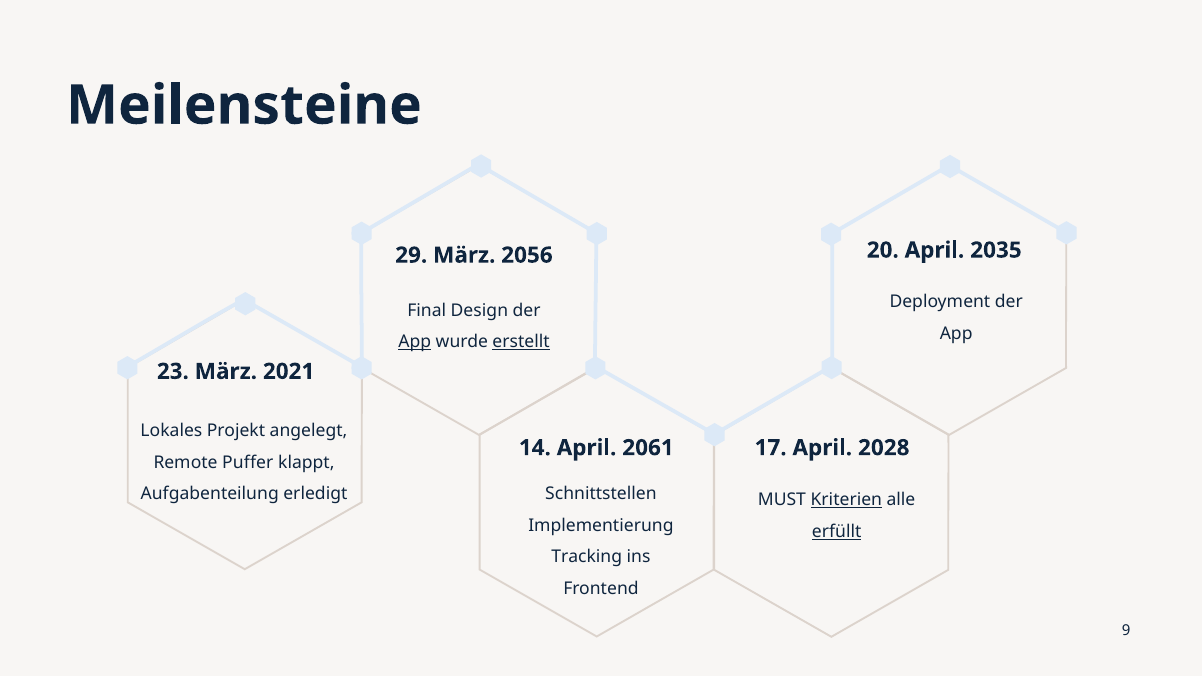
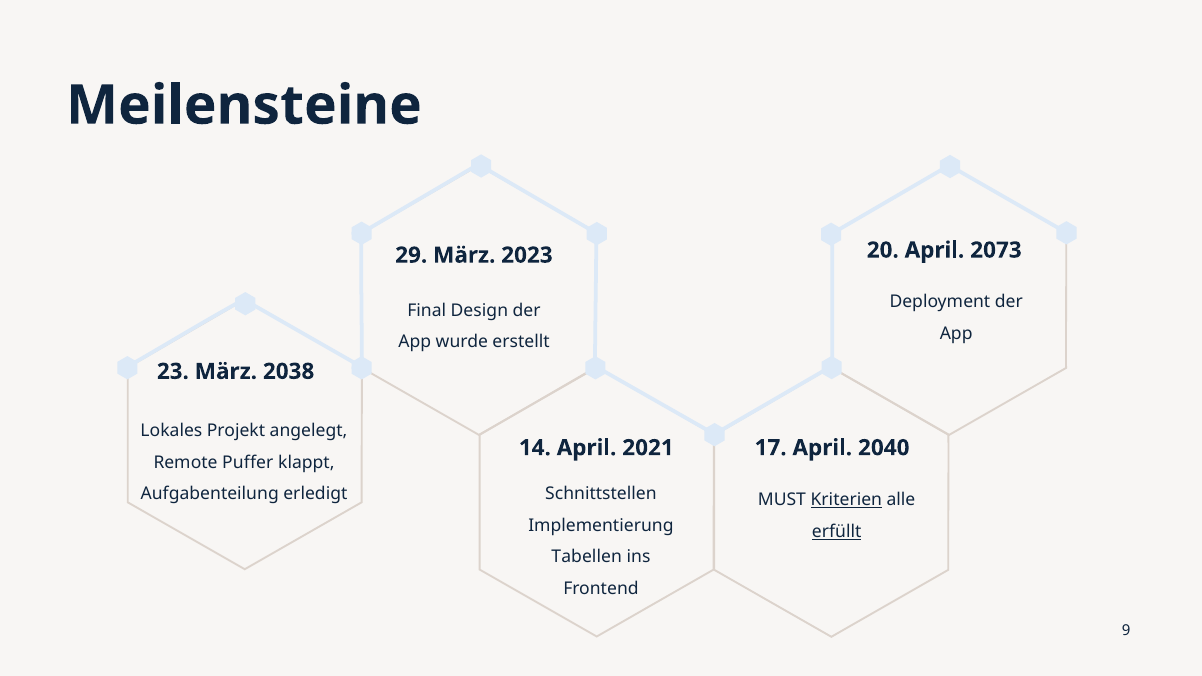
2035: 2035 -> 2073
2056: 2056 -> 2023
App at (415, 342) underline: present -> none
erstellt underline: present -> none
2021: 2021 -> 2038
2061: 2061 -> 2021
2028: 2028 -> 2040
Tracking: Tracking -> Tabellen
